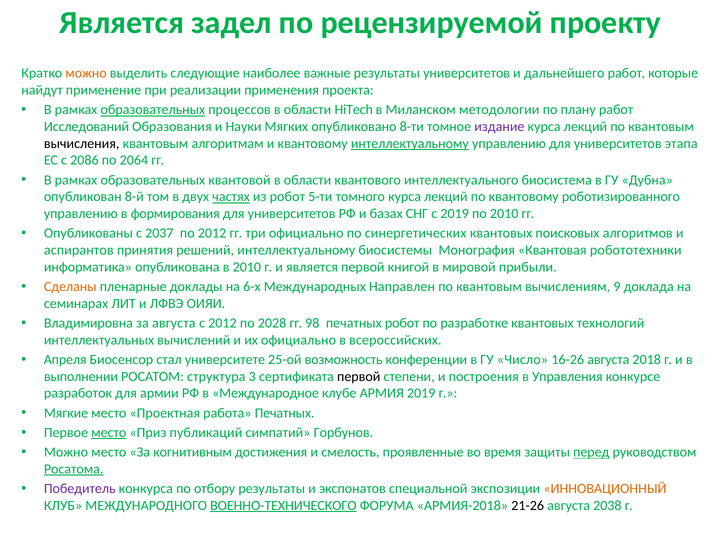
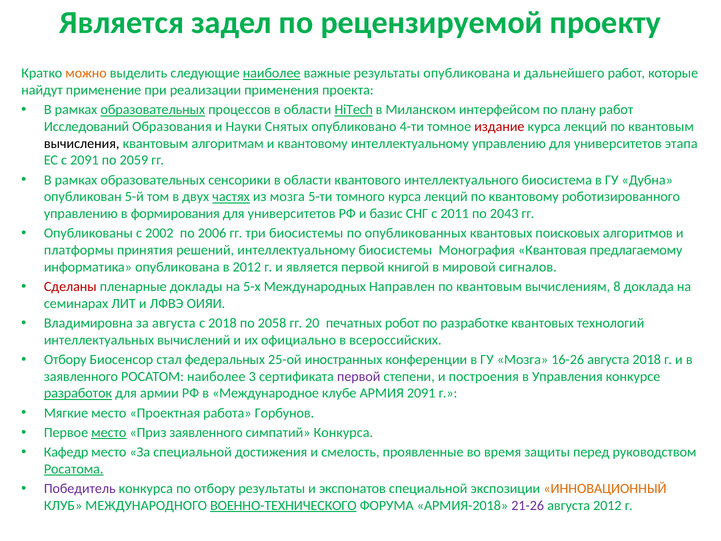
наиболее at (272, 73) underline: none -> present
результаты университетов: университетов -> опубликована
HiTech underline: none -> present
методологии: методологии -> интерфейсом
Мягких: Мягких -> Снятых
8-ти: 8-ти -> 4-ти
издание colour: purple -> red
интеллектуальному at (410, 143) underline: present -> none
с 2086: 2086 -> 2091
2064: 2064 -> 2059
квантовой: квантовой -> сенсорики
8-й: 8-й -> 5-й
из робот: робот -> мозга
базах: базах -> базис
с 2019: 2019 -> 2011
по 2010: 2010 -> 2043
2037: 2037 -> 2002
по 2012: 2012 -> 2006
три официально: официально -> биосистемы
синергетических: синергетических -> опубликованных
аспирантов: аспирантов -> платформы
робототехники: робототехники -> предлагаемому
в 2010: 2010 -> 2012
прибыли: прибыли -> сигналов
Сделаны colour: orange -> red
6-х: 6-х -> 5-х
9: 9 -> 8
с 2012: 2012 -> 2018
2028: 2028 -> 2058
98: 98 -> 20
Апреля at (65, 359): Апреля -> Отбору
университете: университете -> федеральных
возможность: возможность -> иностранных
ГУ Число: Число -> Мозга
выполнении at (81, 376): выполнении -> заявленного
РОСАТОМ структура: структура -> наиболее
первой at (359, 376) colour: black -> purple
разработок underline: none -> present
АРМИЯ 2019: 2019 -> 2091
работа Печатных: Печатных -> Горбунов
Приз публикаций: публикаций -> заявленного
симпатий Горбунов: Горбунов -> Конкурса
Можно at (66, 452): Можно -> Кафедр
За когнитивным: когнитивным -> специальной
перед underline: present -> none
21-26 colour: black -> purple
августа 2038: 2038 -> 2012
